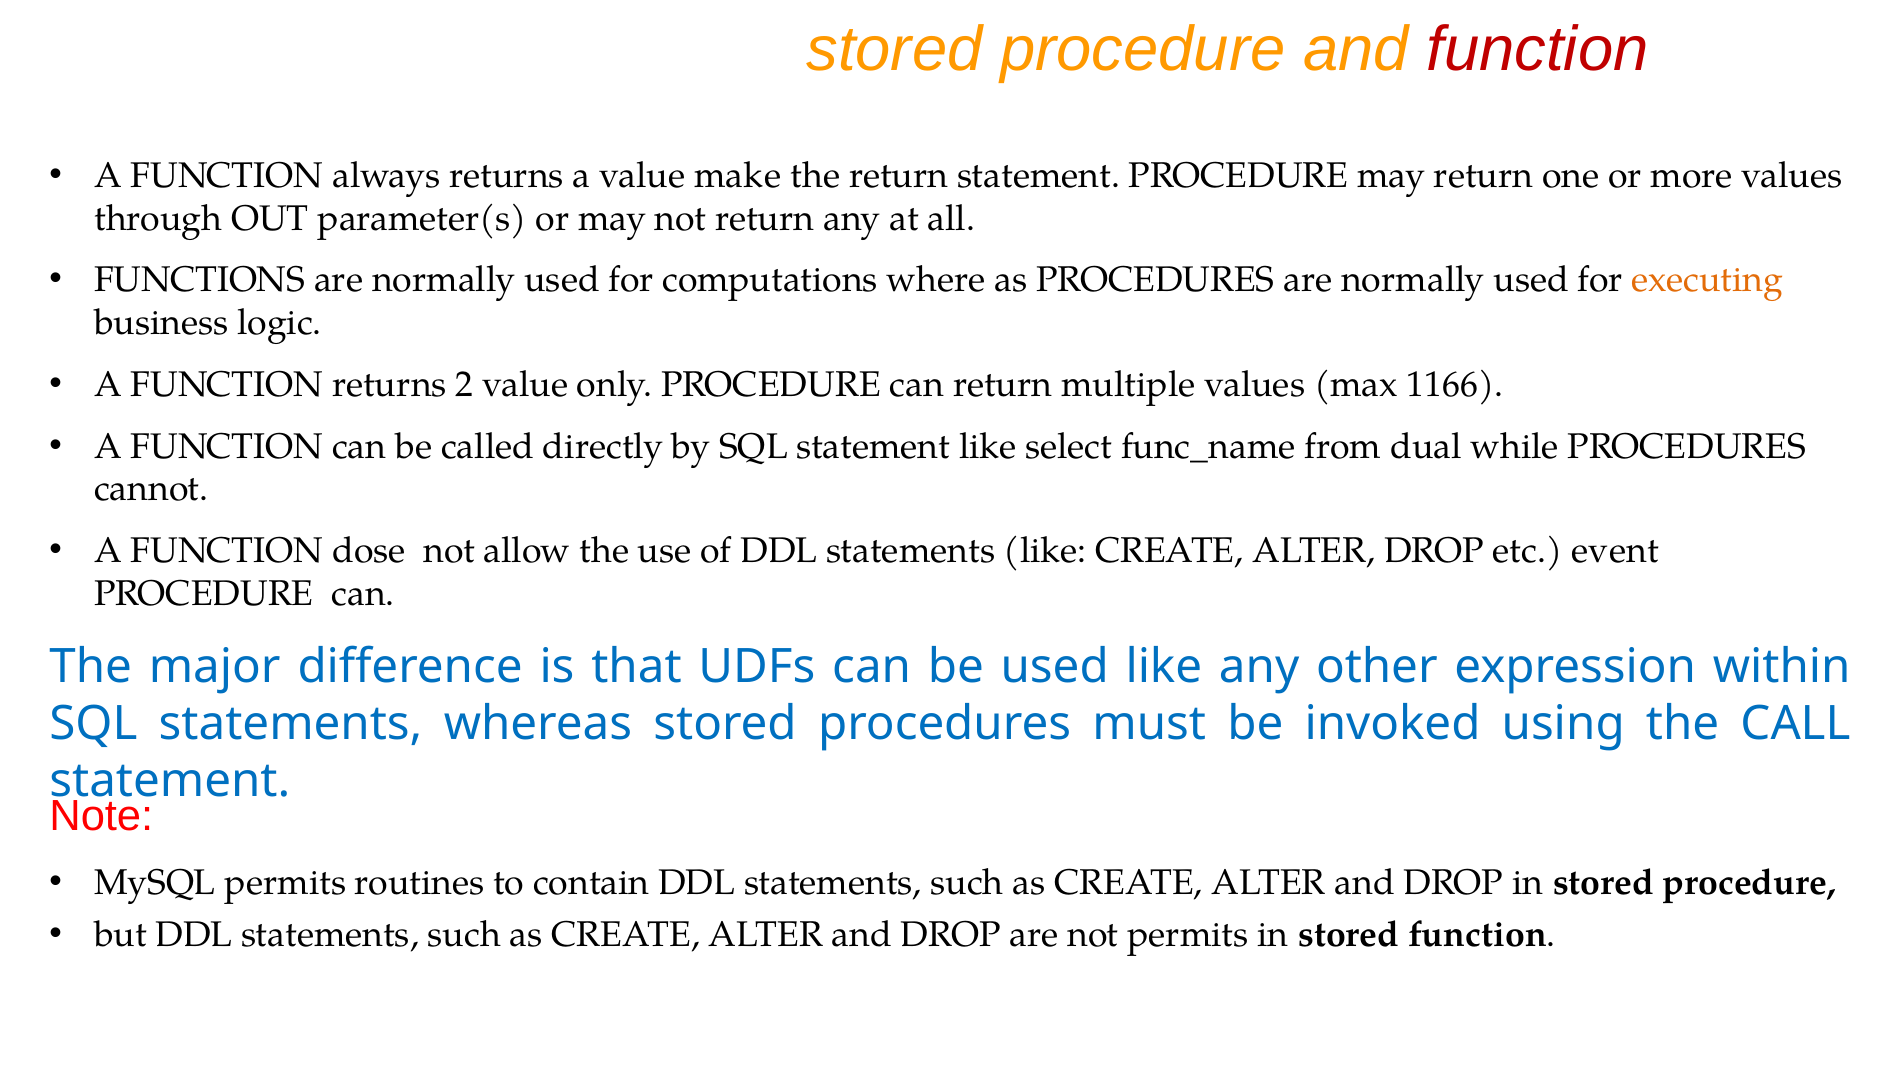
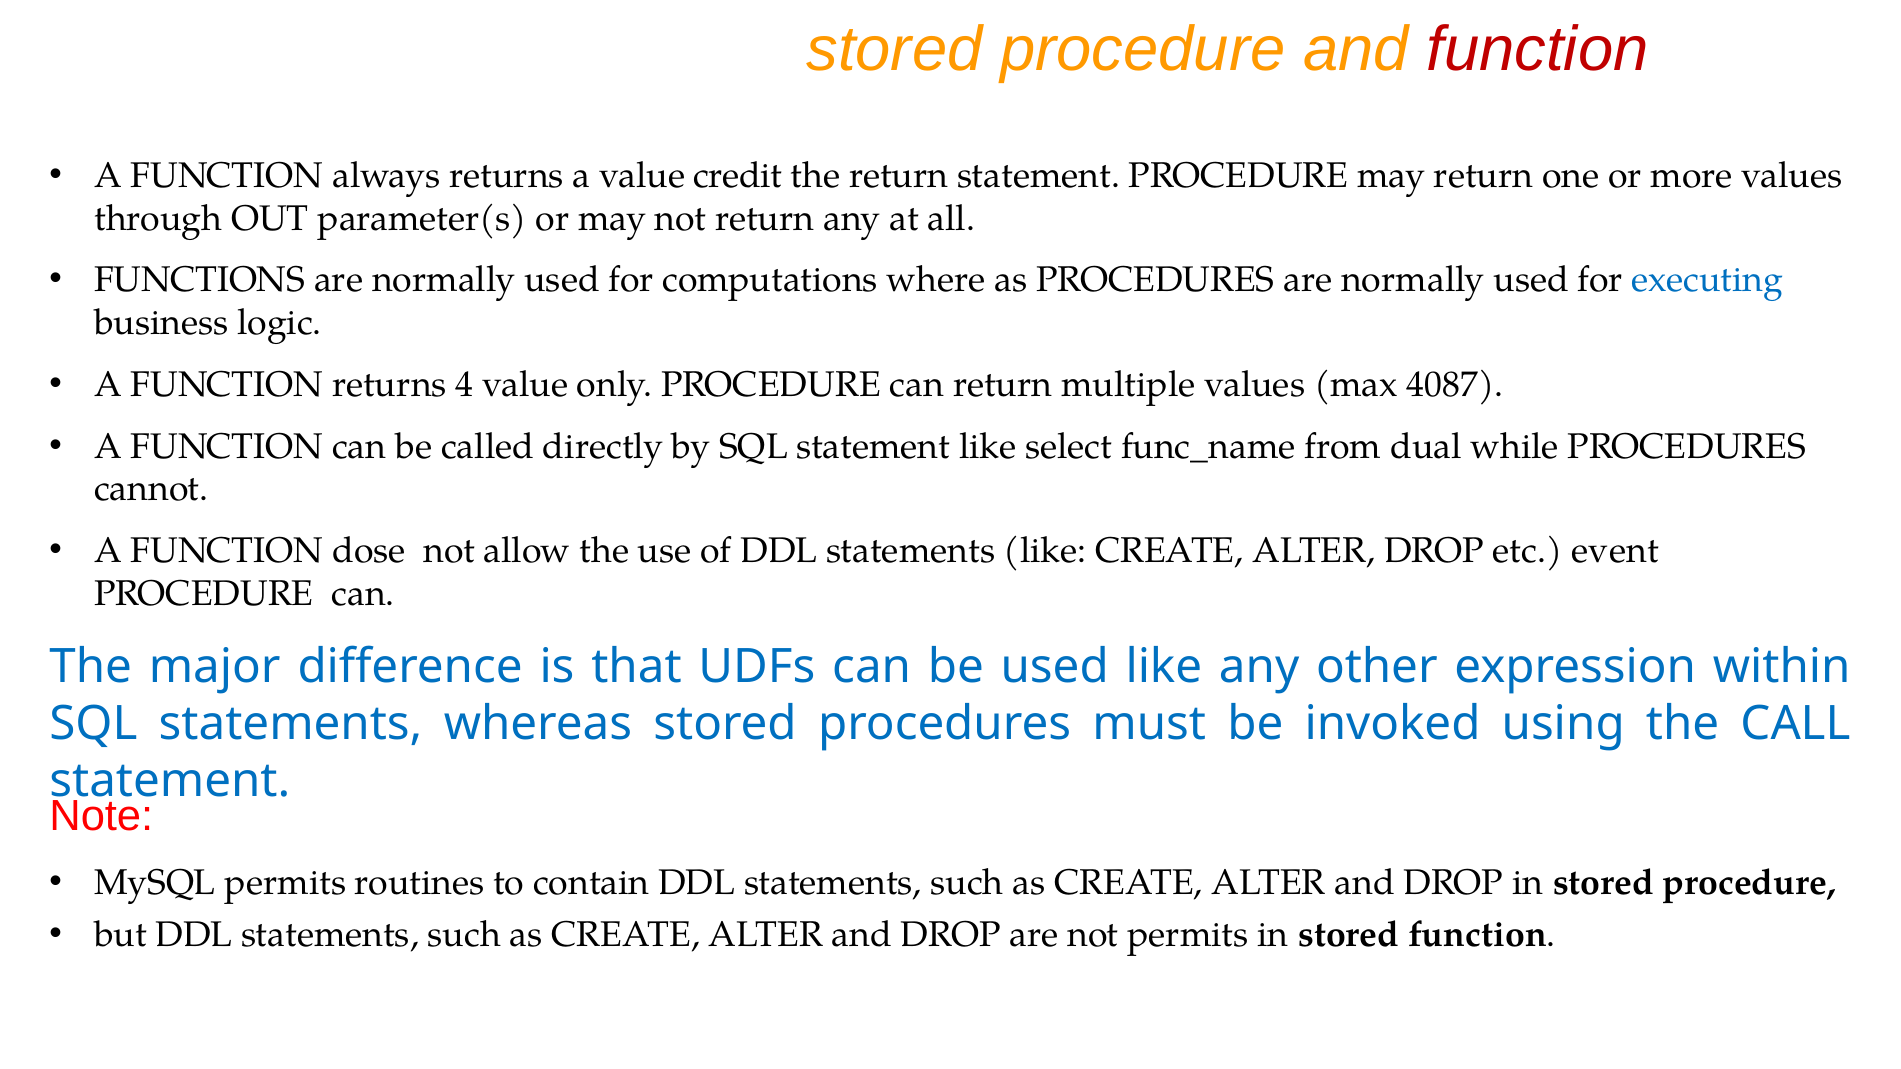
make: make -> credit
executing colour: orange -> blue
2: 2 -> 4
1166: 1166 -> 4087
